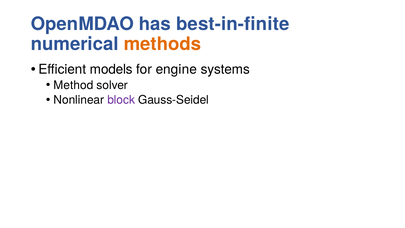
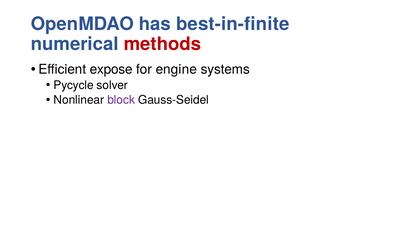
methods colour: orange -> red
models: models -> expose
Method: Method -> Pycycle
